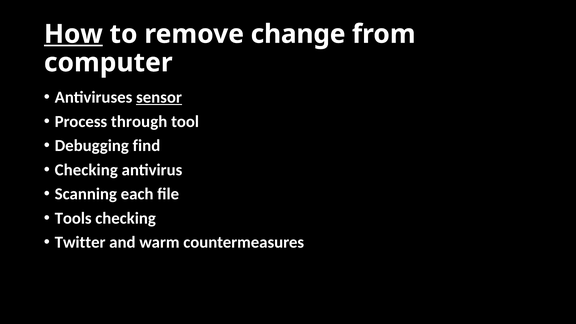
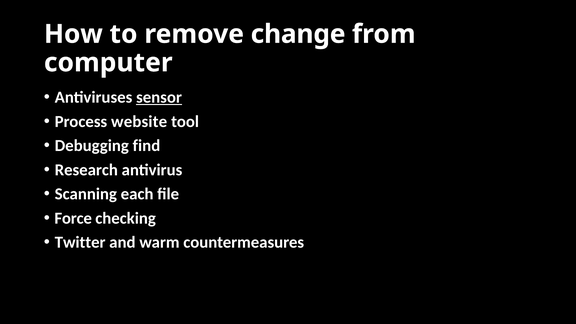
How underline: present -> none
through: through -> website
Checking at (86, 170): Checking -> Research
Tools: Tools -> Force
